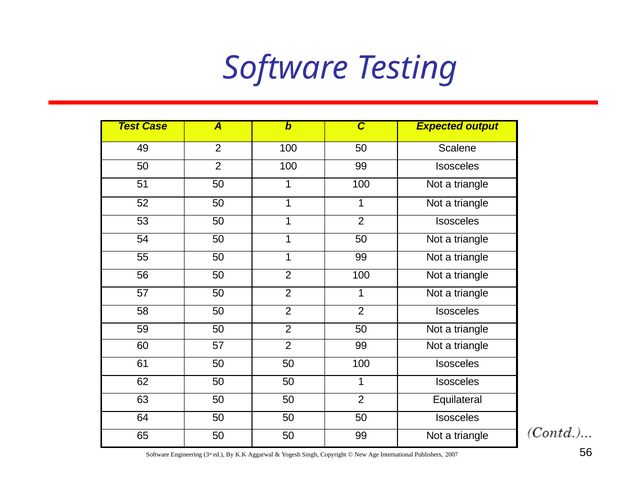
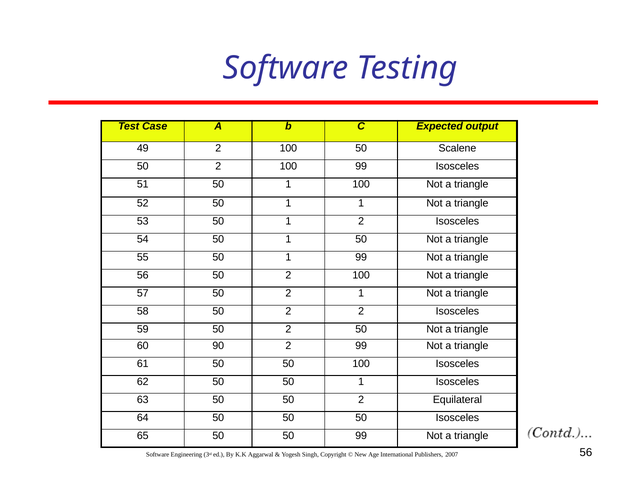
60 57: 57 -> 90
